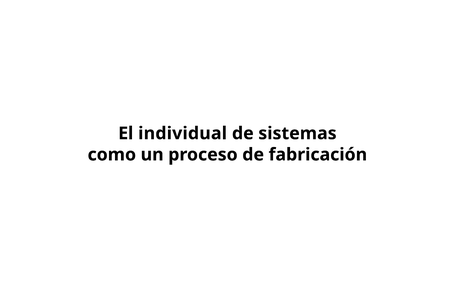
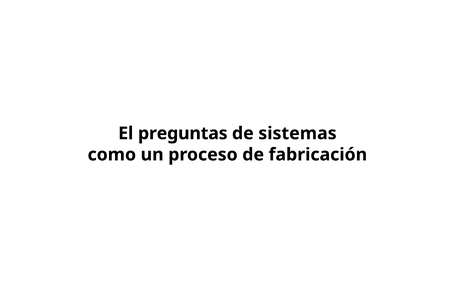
individual: individual -> preguntas
